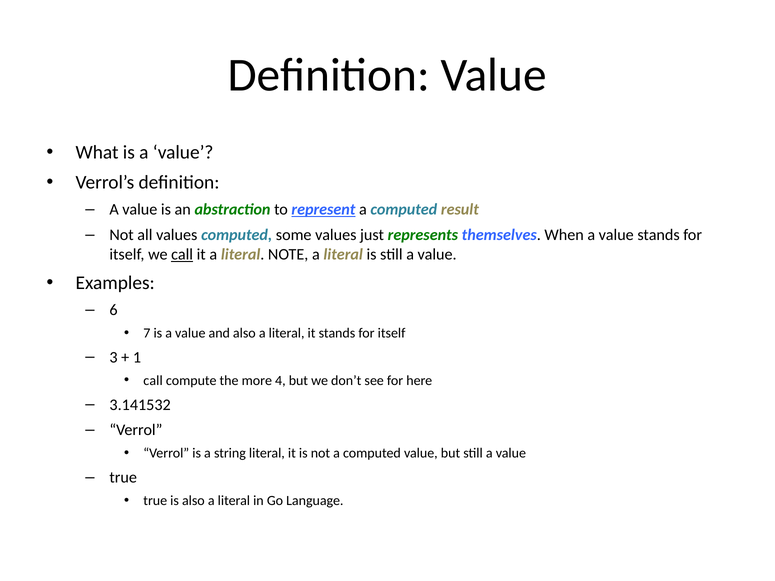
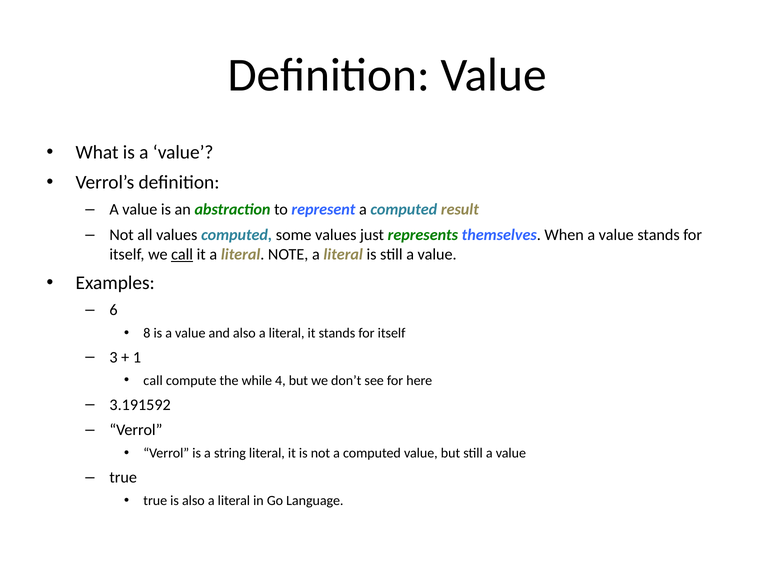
represent underline: present -> none
7: 7 -> 8
more: more -> while
3.141532: 3.141532 -> 3.191592
